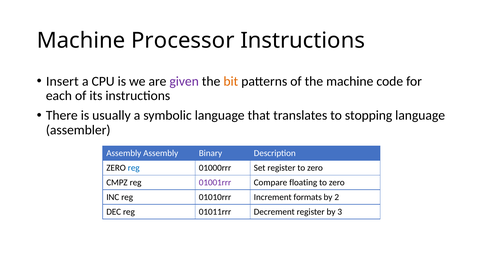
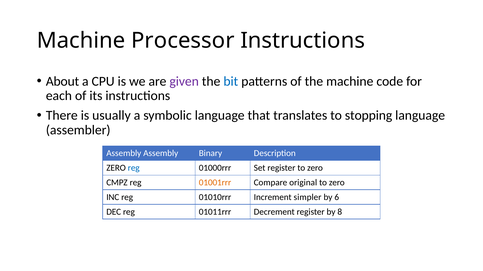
Insert: Insert -> About
bit colour: orange -> blue
01001rrr colour: purple -> orange
floating: floating -> original
formats: formats -> simpler
2: 2 -> 6
3: 3 -> 8
